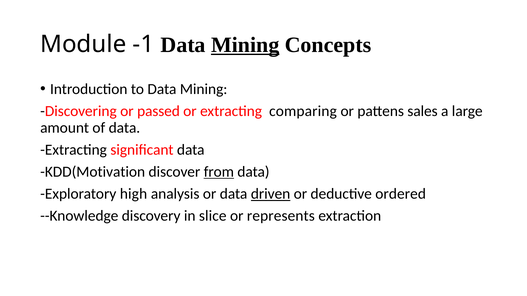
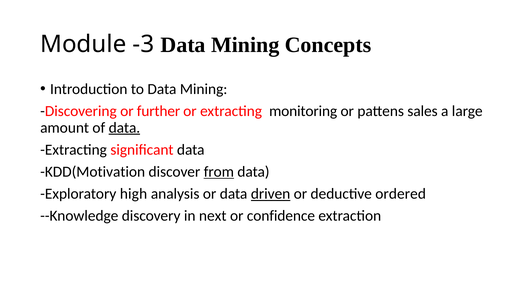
-1: -1 -> -3
Mining at (245, 45) underline: present -> none
passed: passed -> further
comparing: comparing -> monitoring
data at (124, 128) underline: none -> present
slice: slice -> next
represents: represents -> confidence
